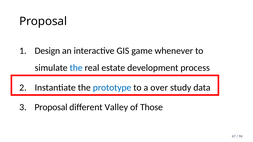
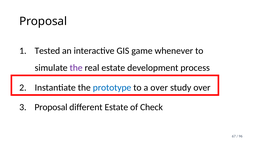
Design: Design -> Tested
the at (76, 68) colour: blue -> purple
study data: data -> over
different Valley: Valley -> Estate
Those: Those -> Check
